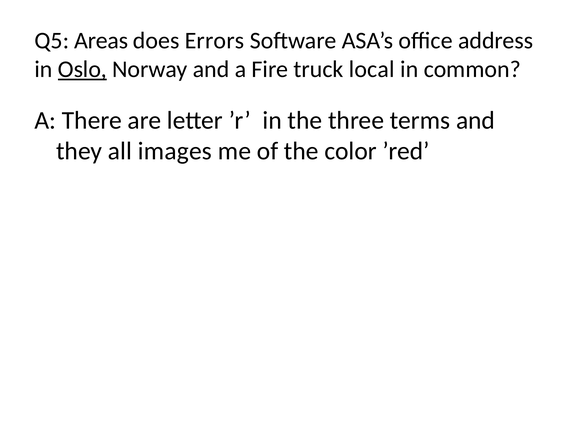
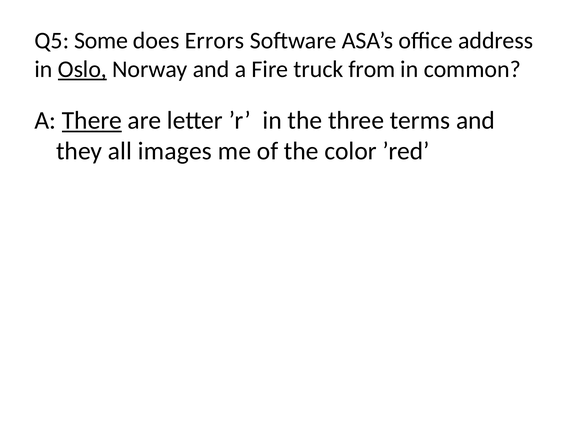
Areas: Areas -> Some
local: local -> from
There underline: none -> present
